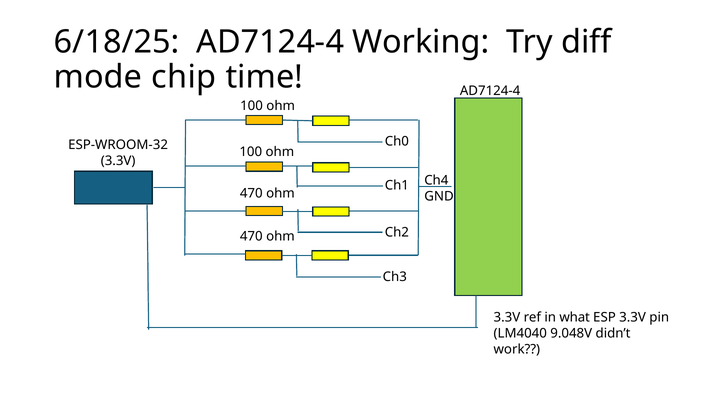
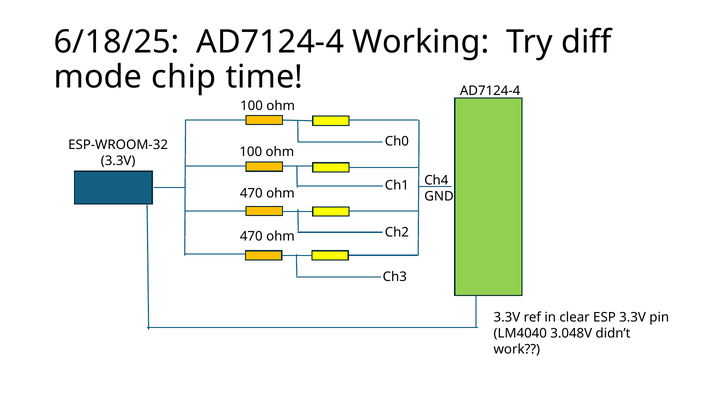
what: what -> clear
9.048V: 9.048V -> 3.048V
